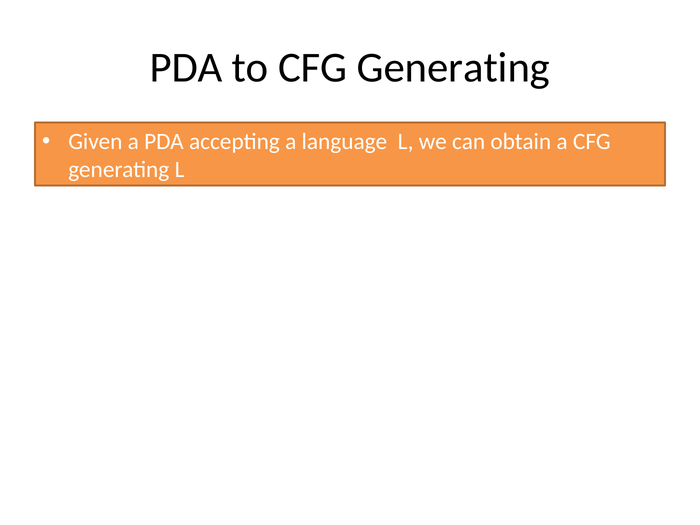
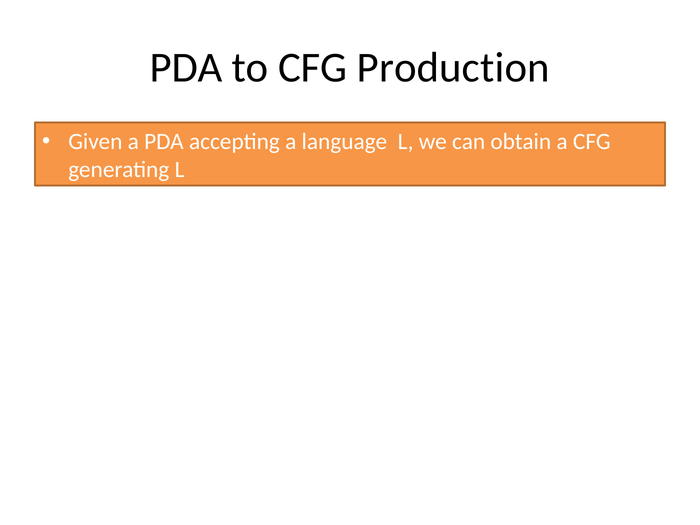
to CFG Generating: Generating -> Production
